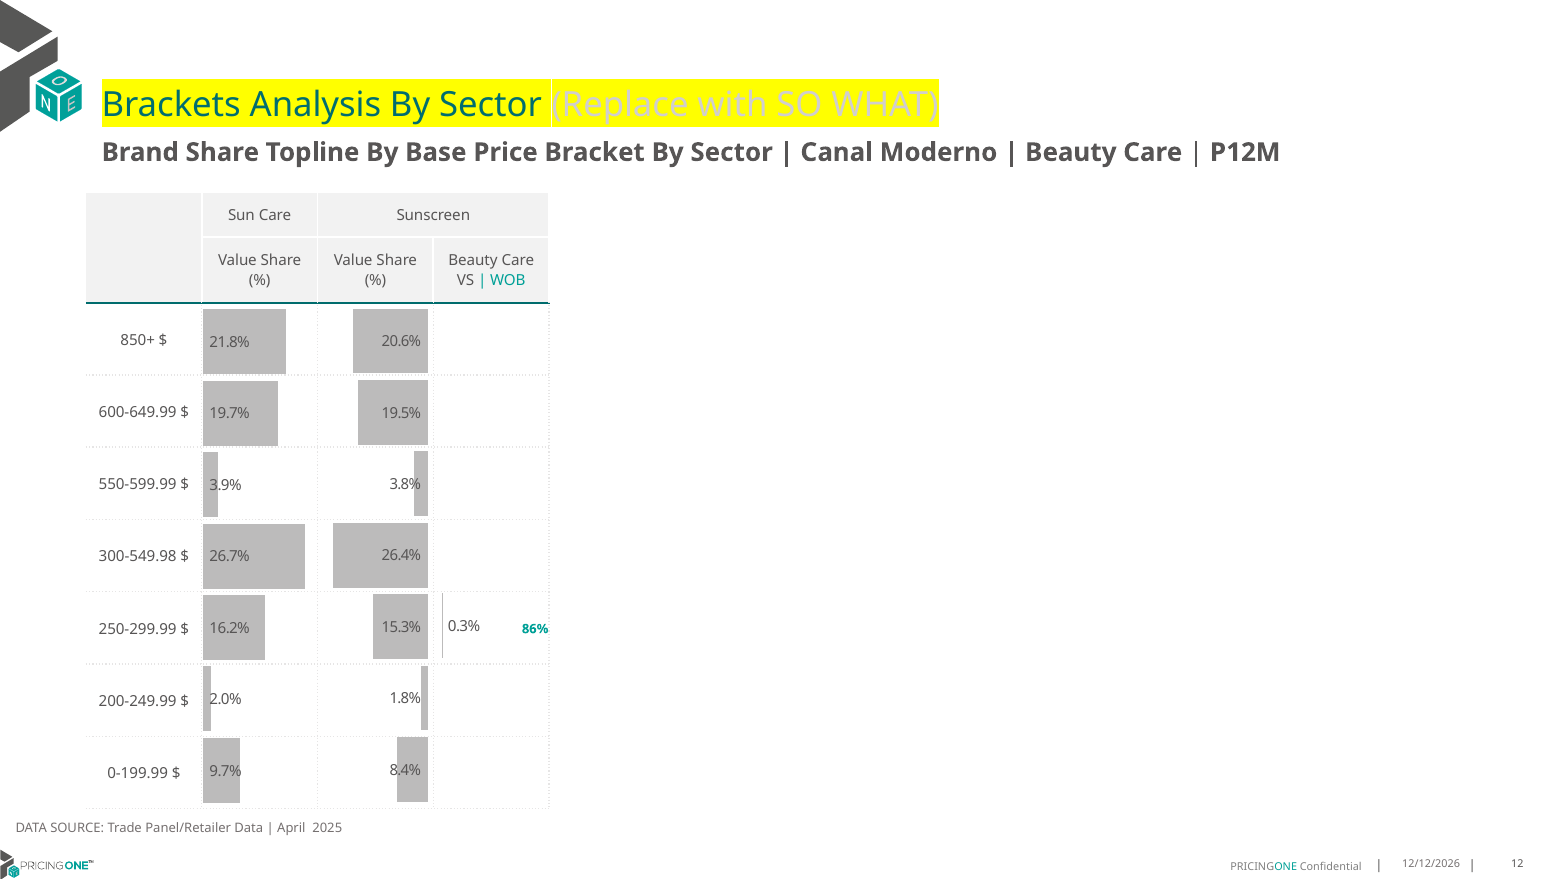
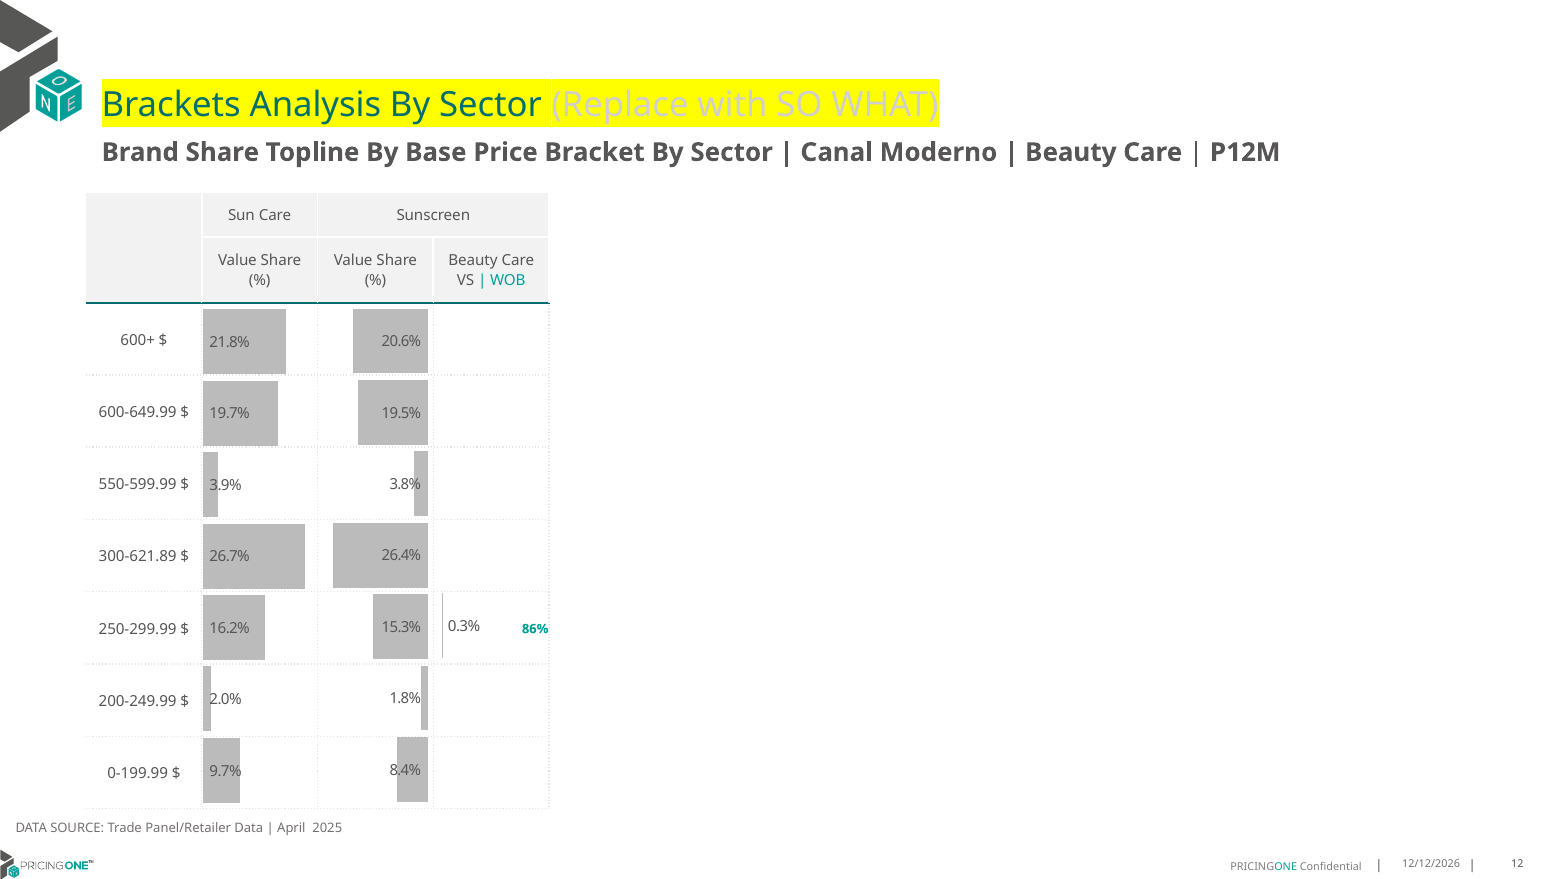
850+: 850+ -> 600+
300-549.98: 300-549.98 -> 300-621.89
